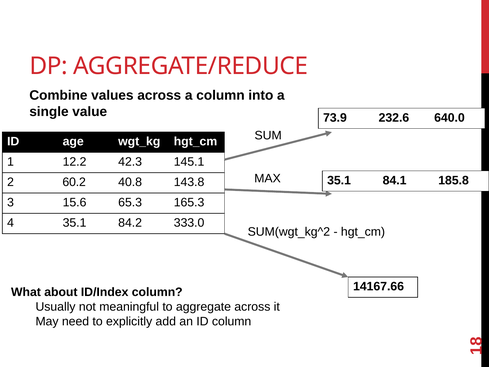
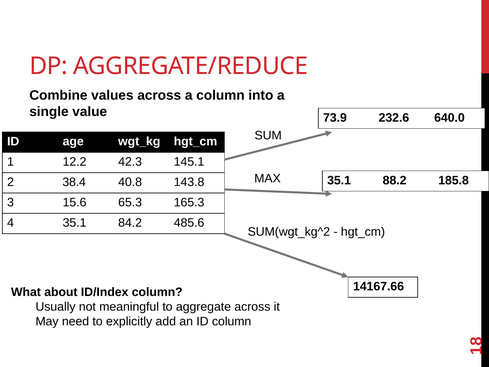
84.1: 84.1 -> 88.2
60.2: 60.2 -> 38.4
333.0: 333.0 -> 485.6
